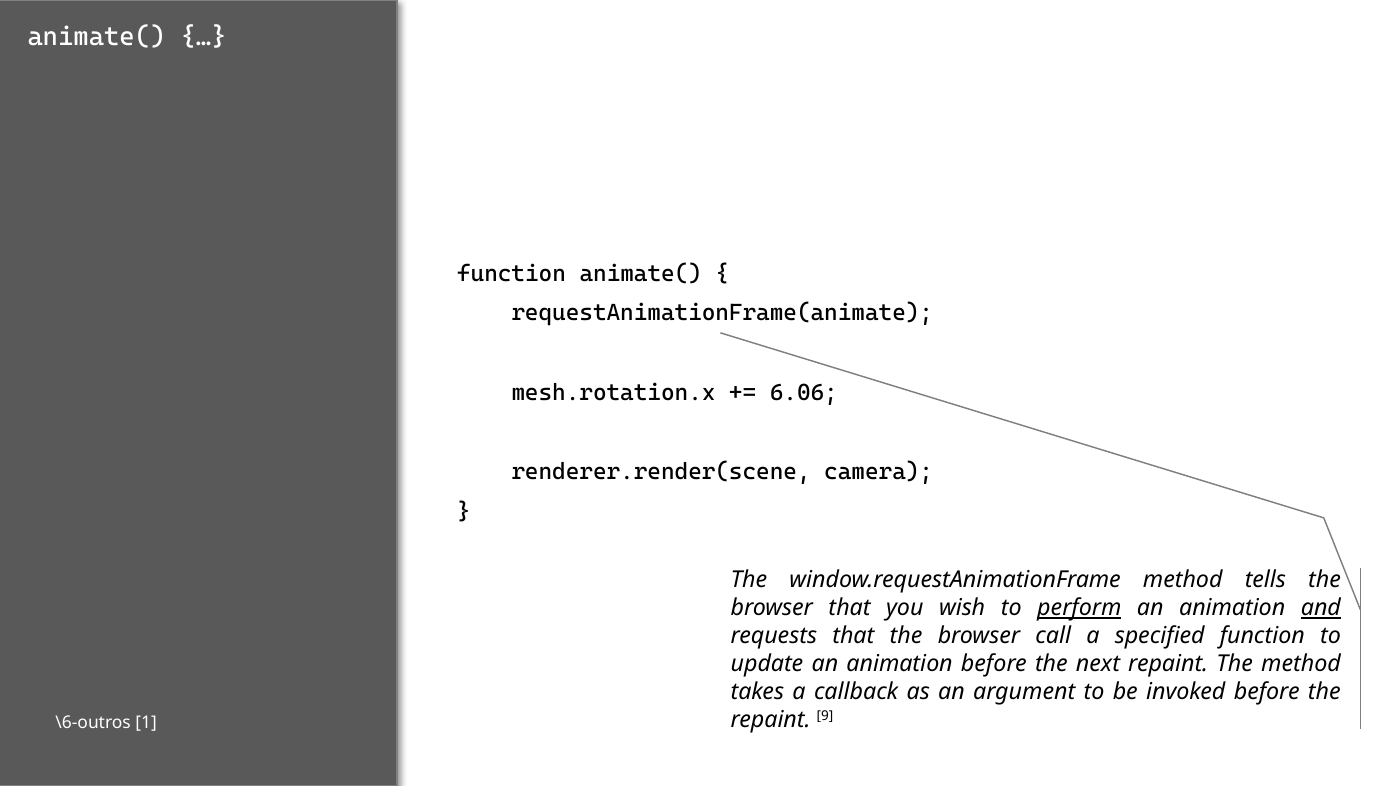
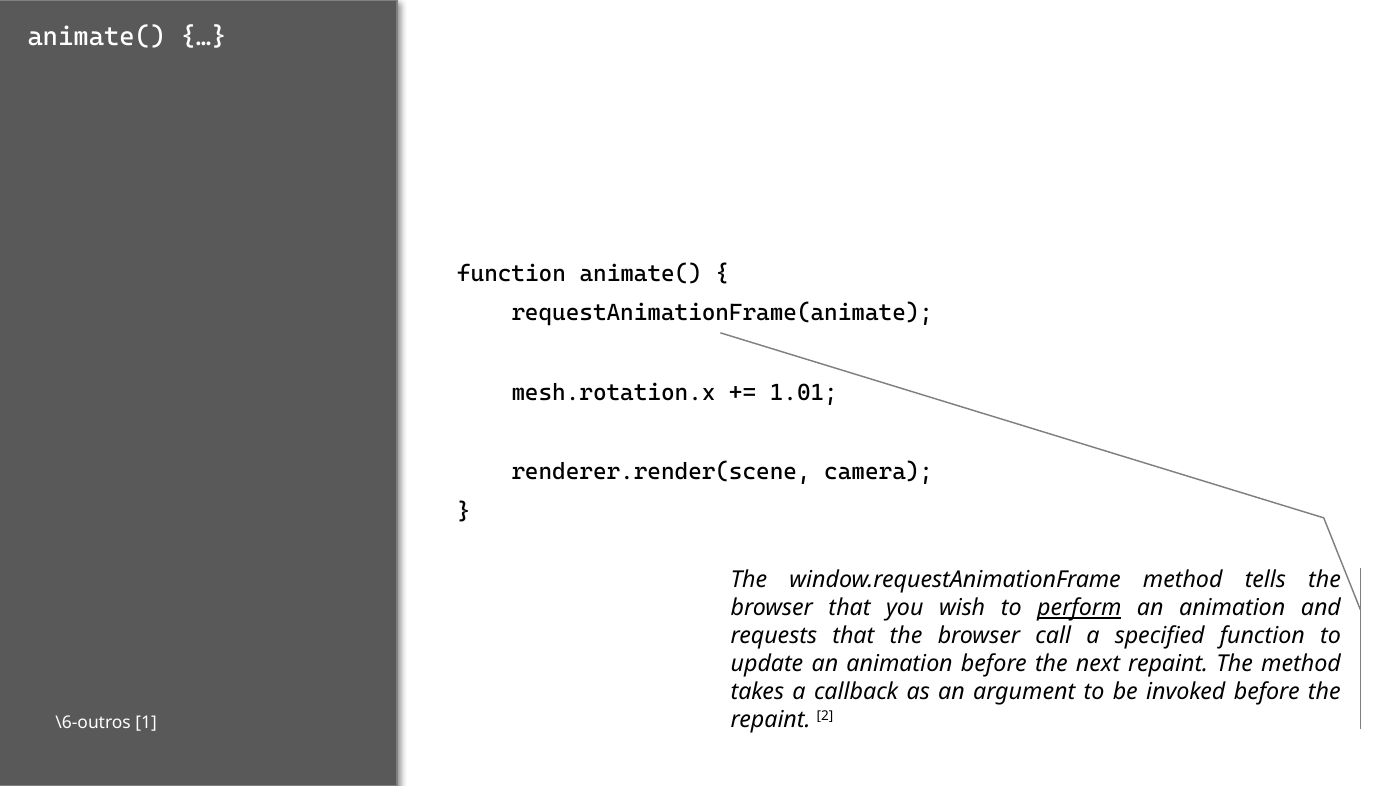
6.06: 6.06 -> 1.01
and underline: present -> none
9: 9 -> 2
